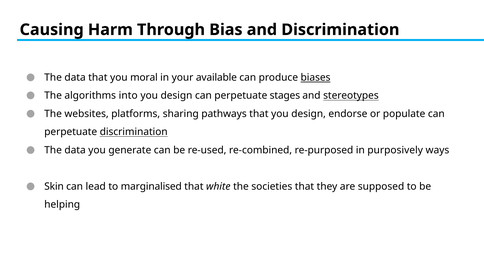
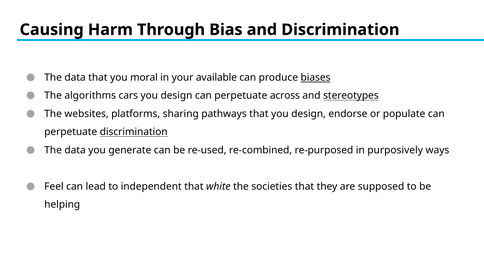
into: into -> cars
stages: stages -> across
Skin: Skin -> Feel
marginalised: marginalised -> independent
